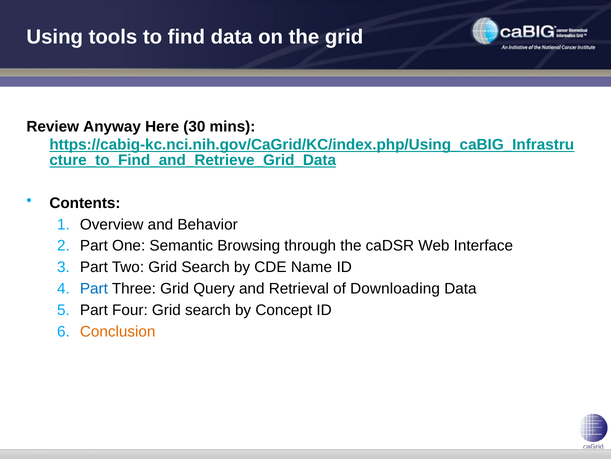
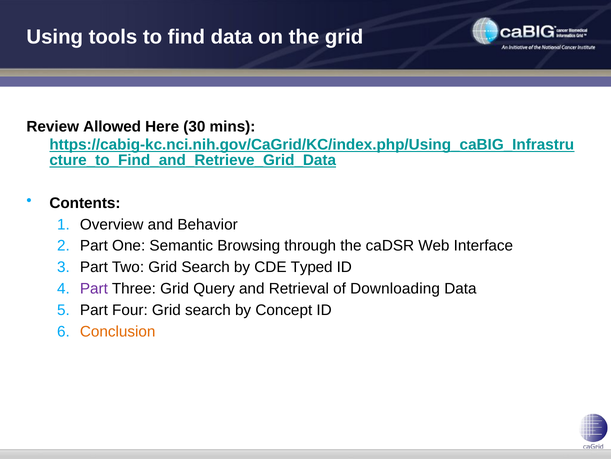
Anyway: Anyway -> Allowed
Name: Name -> Typed
Part at (94, 288) colour: blue -> purple
